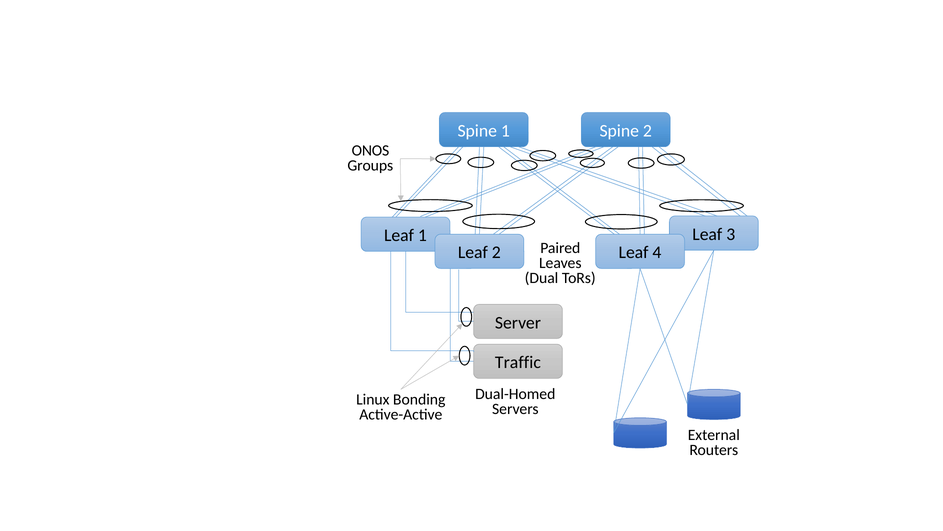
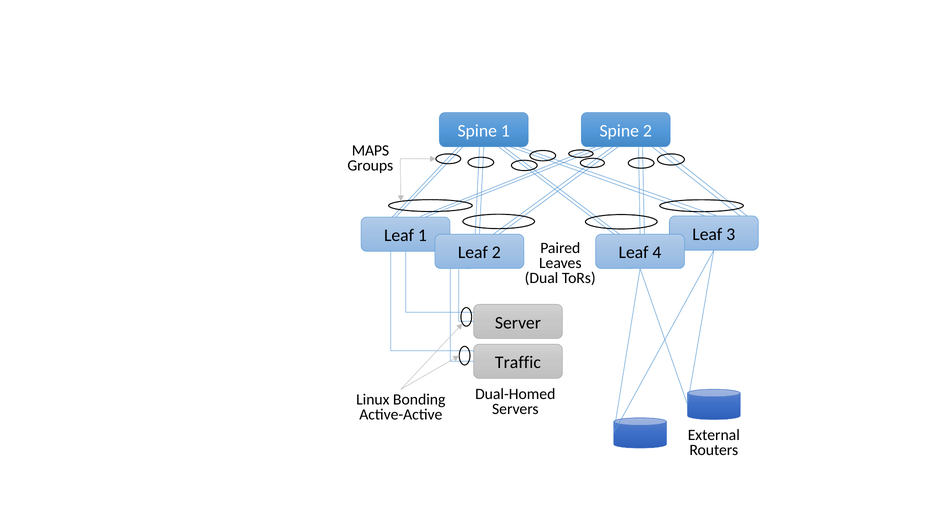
ONOS: ONOS -> MAPS
